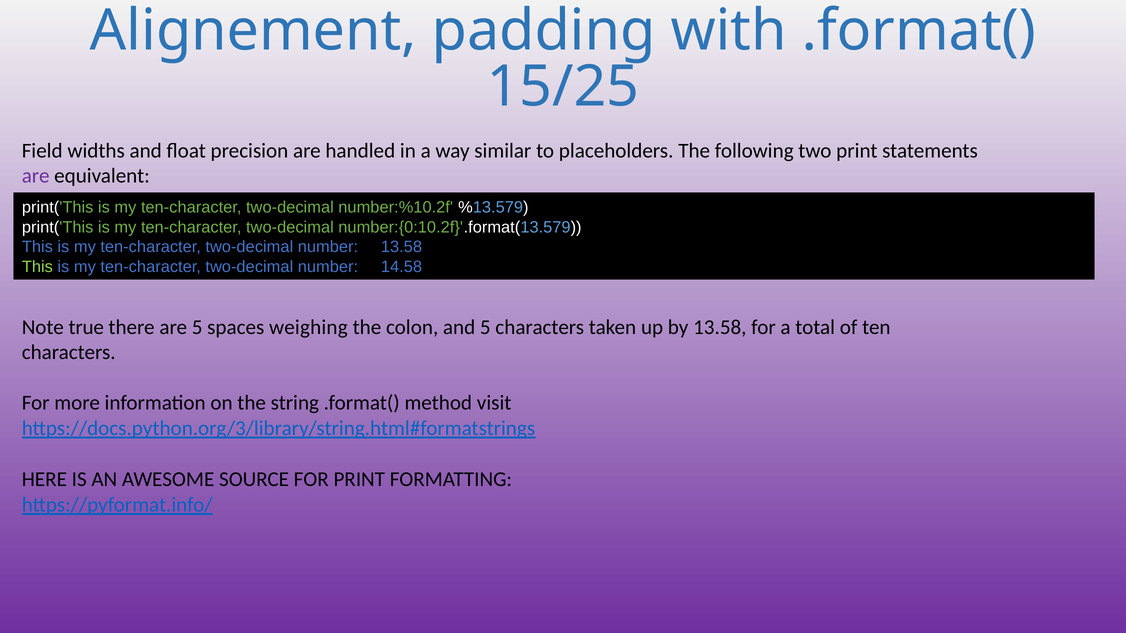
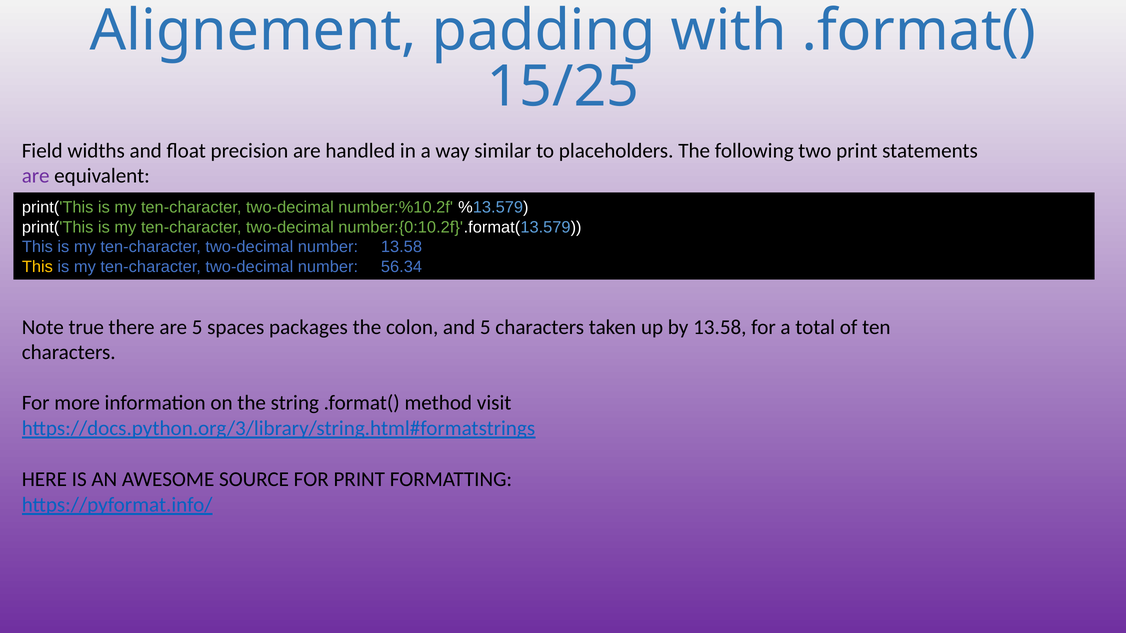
This at (37, 267) colour: light green -> yellow
14.58: 14.58 -> 56.34
weighing: weighing -> packages
